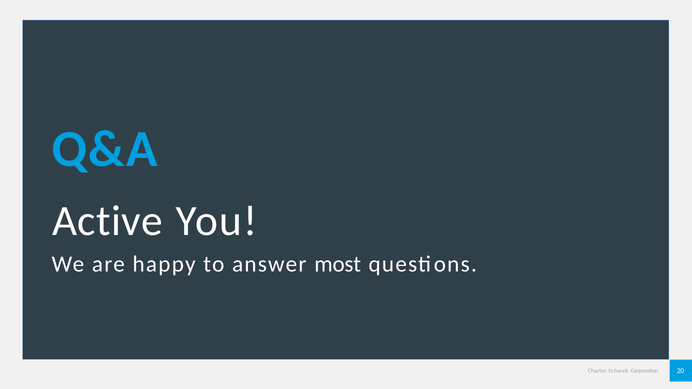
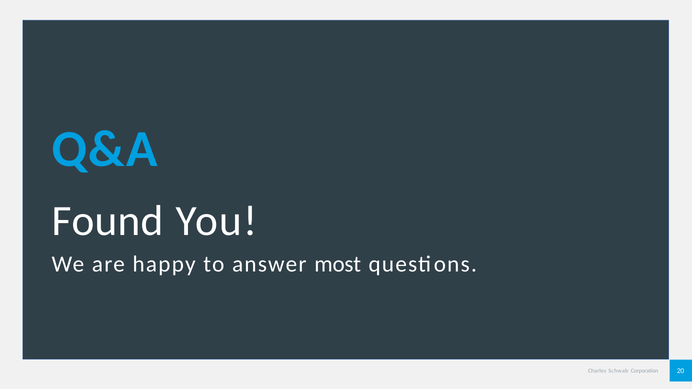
Active: Active -> Found
